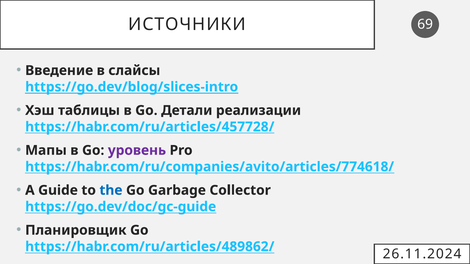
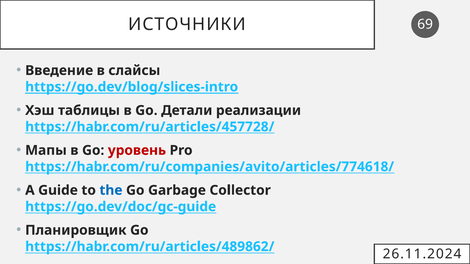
уровень colour: purple -> red
